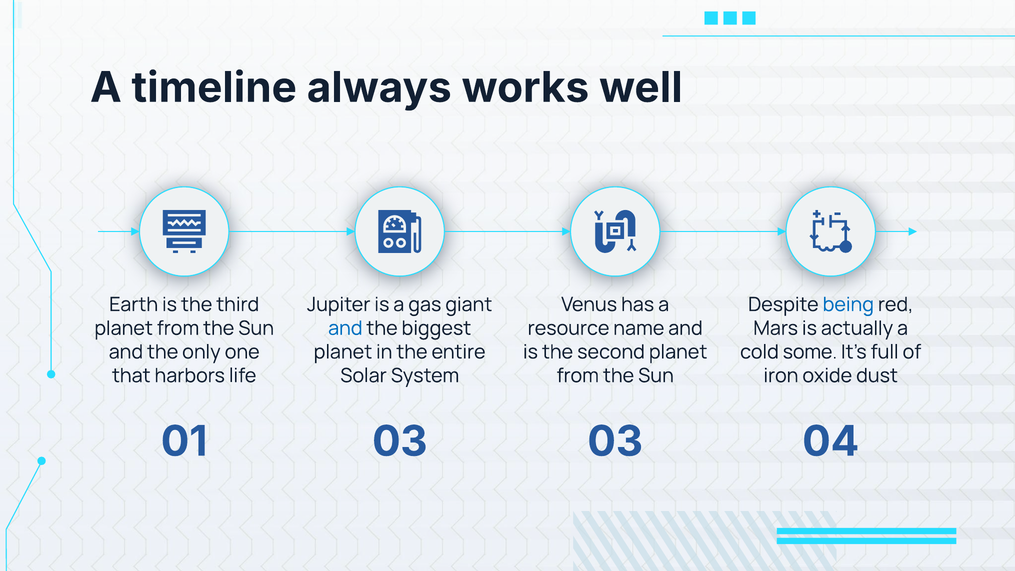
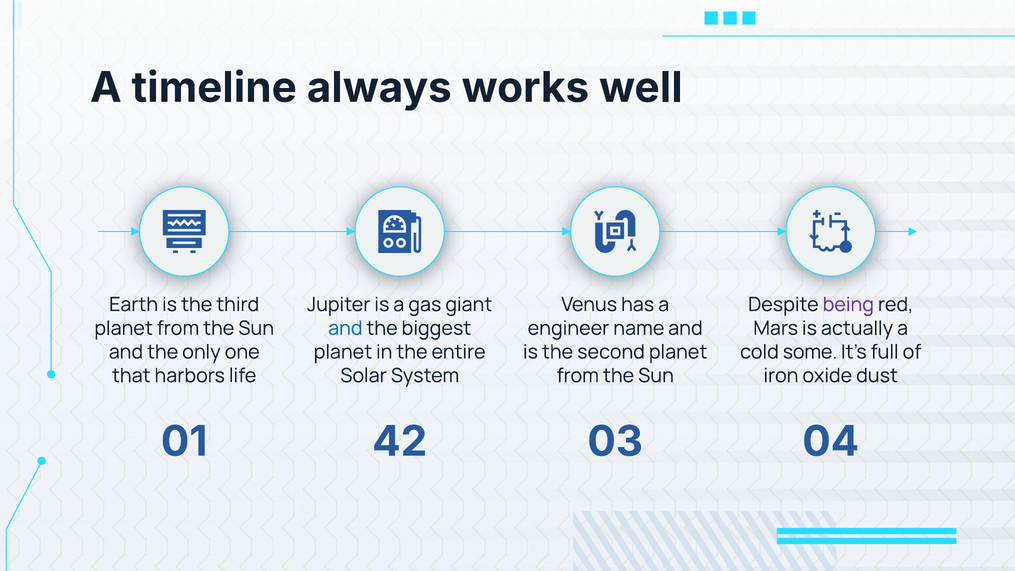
being colour: blue -> purple
resource: resource -> engineer
01 03: 03 -> 42
